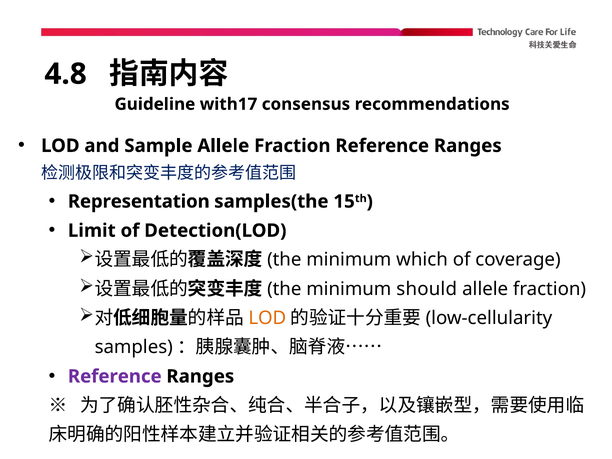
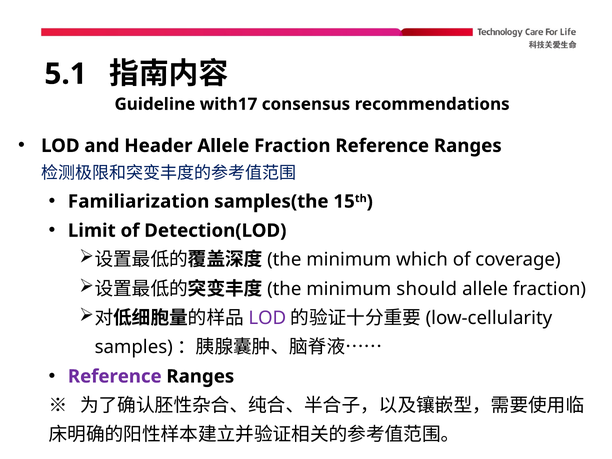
4.8: 4.8 -> 5.1
Sample: Sample -> Header
Representation: Representation -> Familiarization
LOD at (267, 318) colour: orange -> purple
